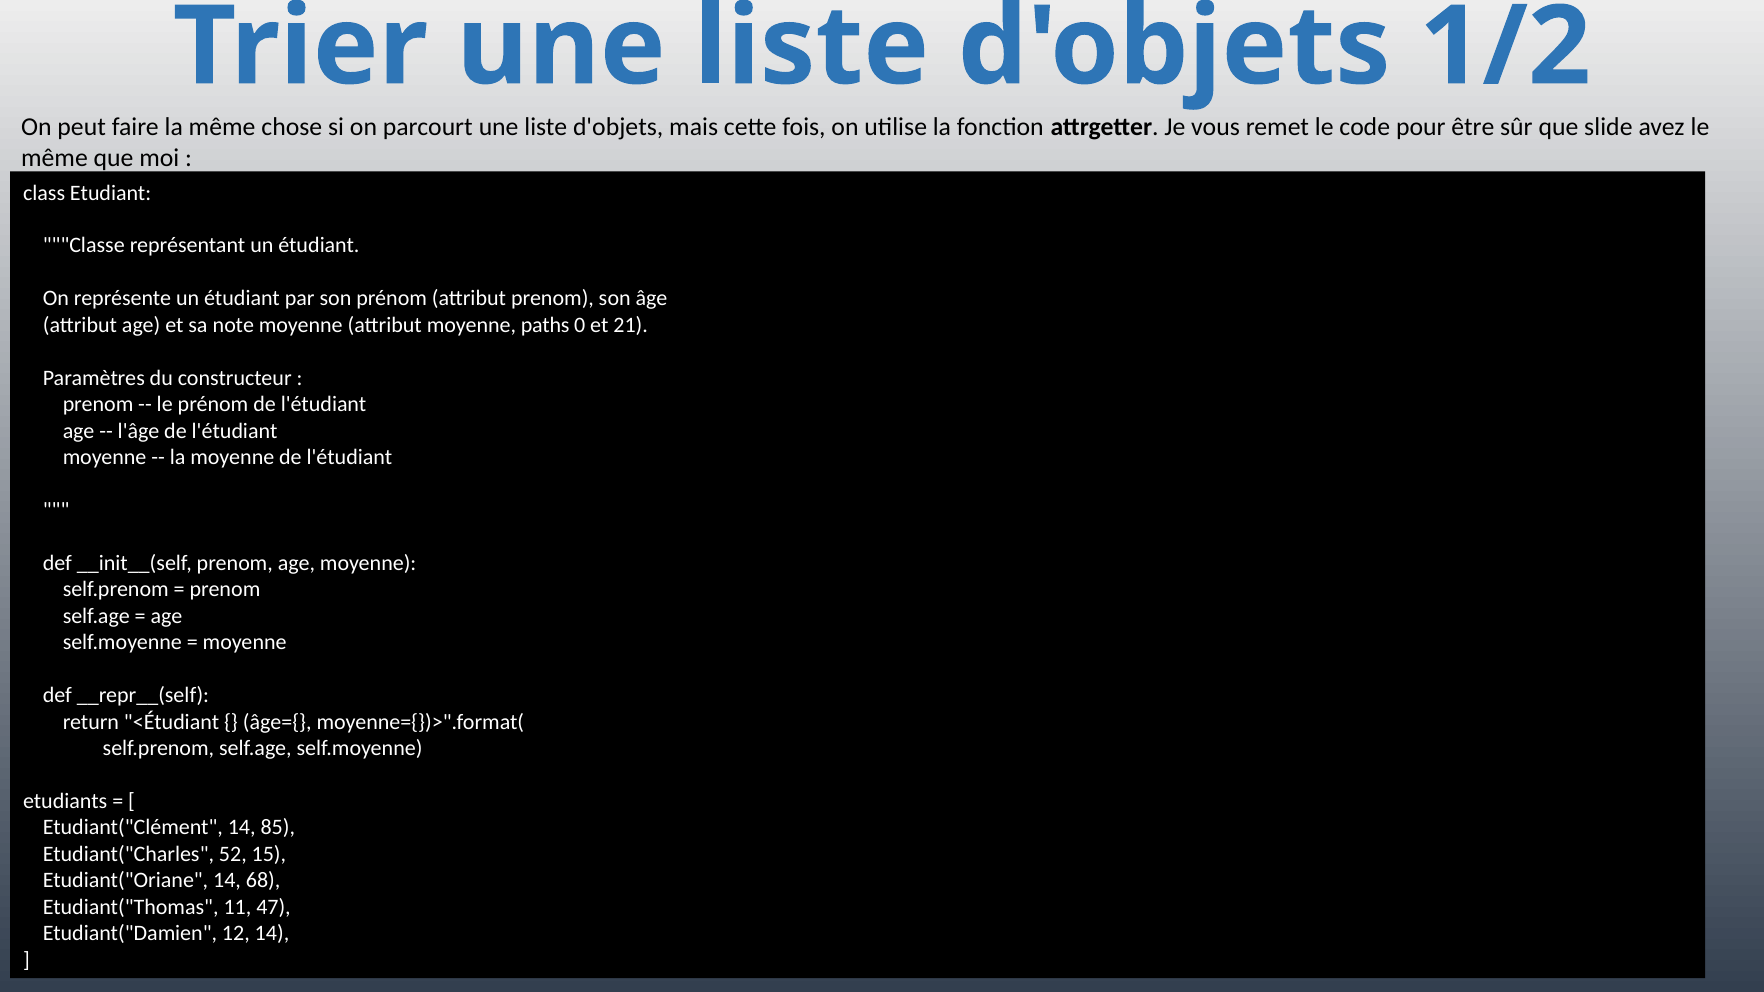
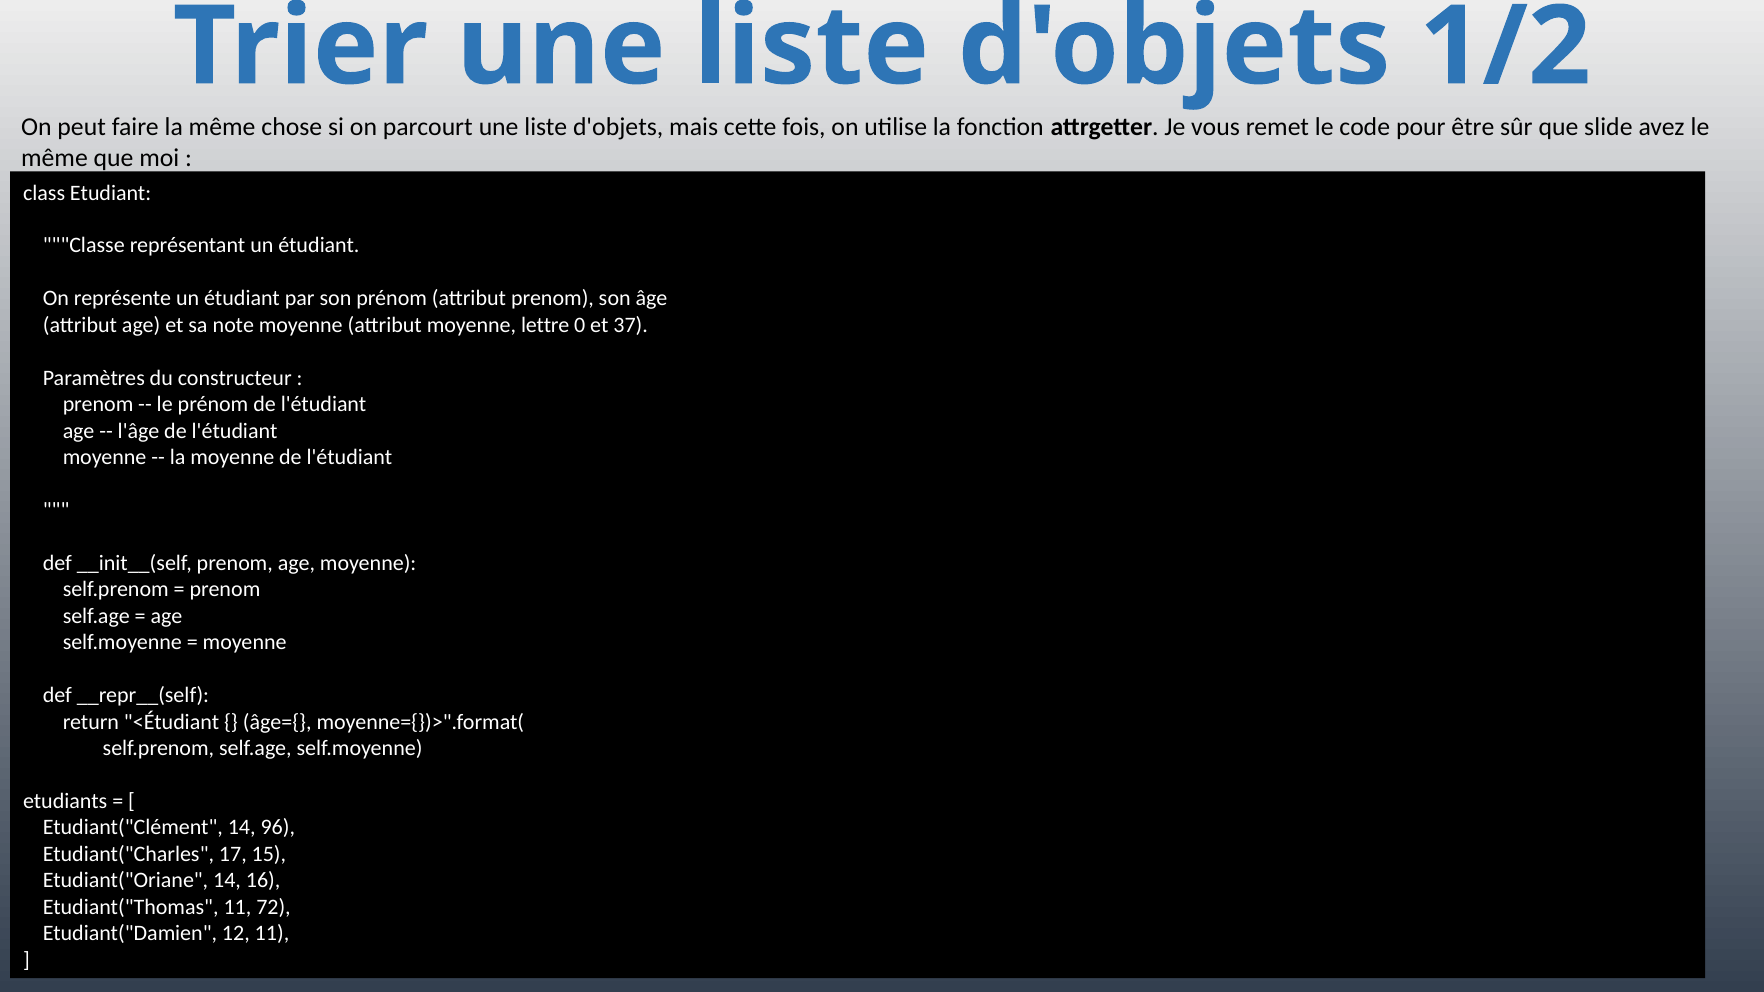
paths: paths -> lettre
21: 21 -> 37
85: 85 -> 96
52: 52 -> 17
68: 68 -> 16
47: 47 -> 72
12 14: 14 -> 11
